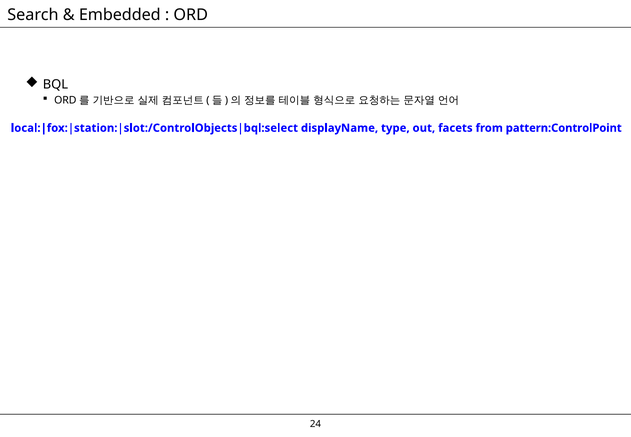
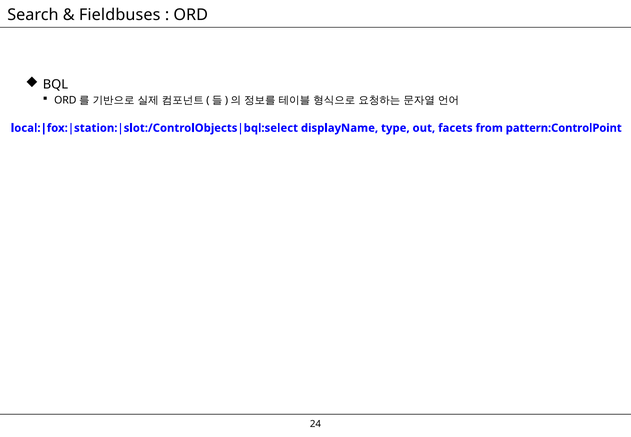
Embedded: Embedded -> Fieldbuses
